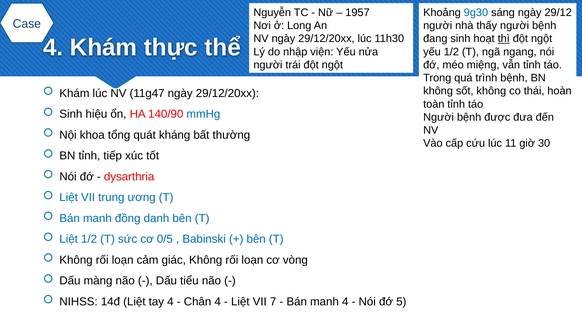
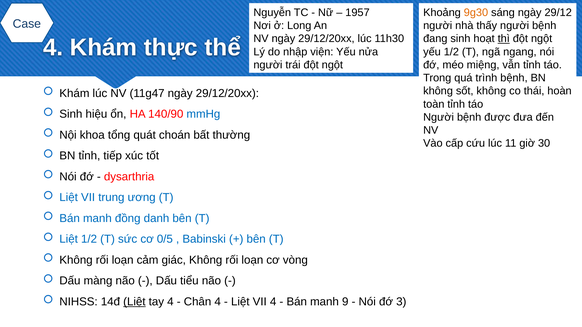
9g30 colour: blue -> orange
kháng: kháng -> choán
Liệt at (134, 302) underline: none -> present
VII 7: 7 -> 4
manh 4: 4 -> 9
5: 5 -> 3
